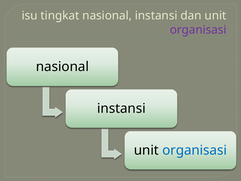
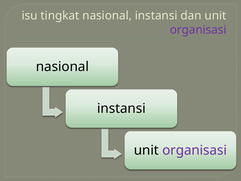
organisasi at (195, 150) colour: blue -> purple
